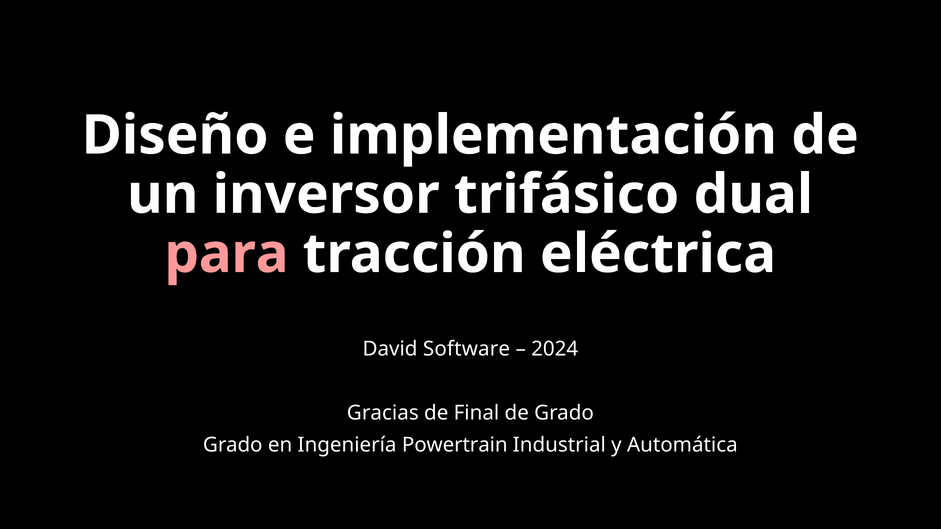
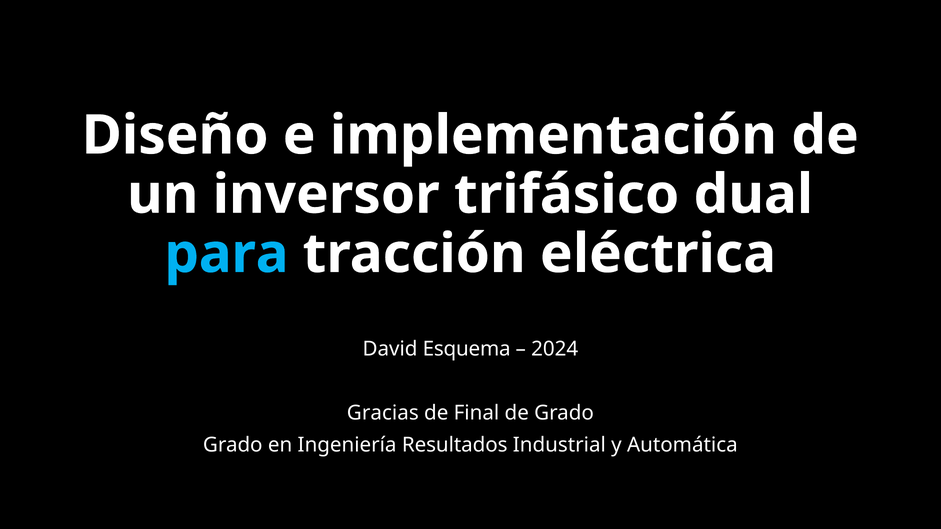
para colour: pink -> light blue
Software: Software -> Esquema
Powertrain: Powertrain -> Resultados
